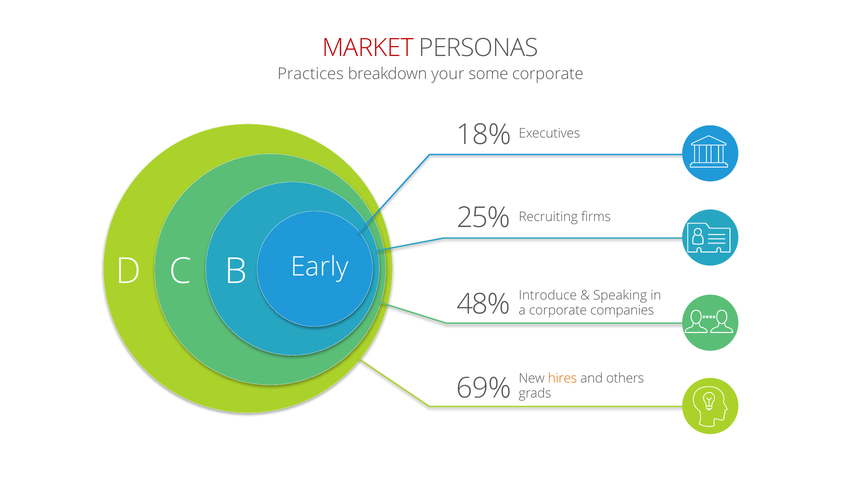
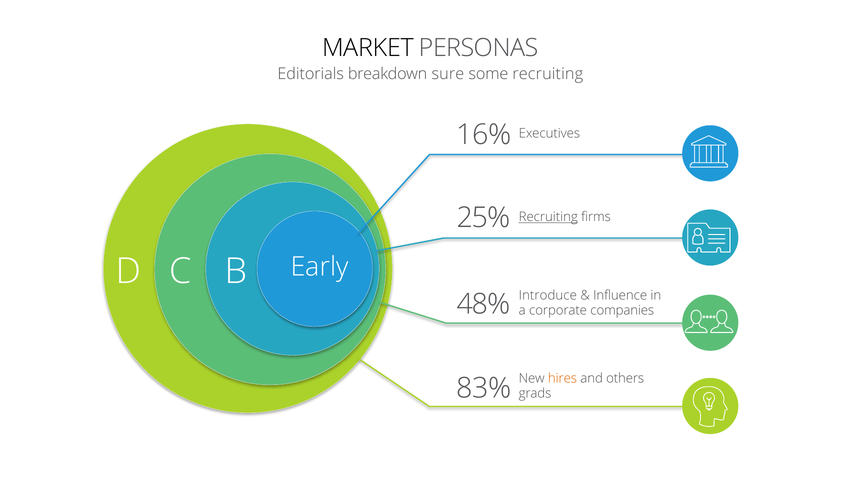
MARKET colour: red -> black
Practices: Practices -> Editorials
your: your -> sure
some corporate: corporate -> recruiting
18%: 18% -> 16%
Recruiting at (548, 217) underline: none -> present
Speaking: Speaking -> Influence
69%: 69% -> 83%
